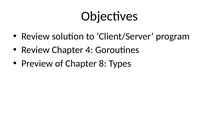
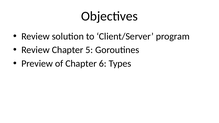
4: 4 -> 5
8: 8 -> 6
